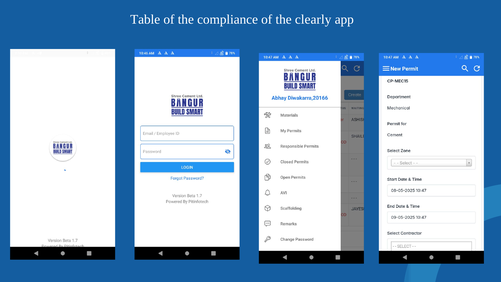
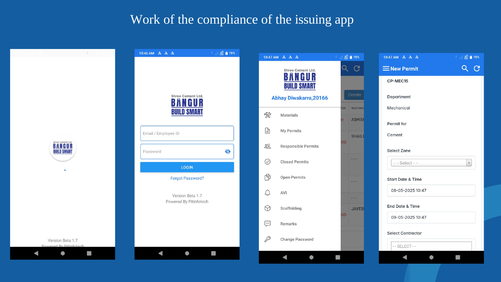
Table: Table -> Work
clearly: clearly -> issuing
